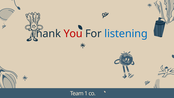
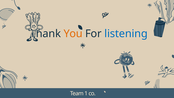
You colour: red -> orange
